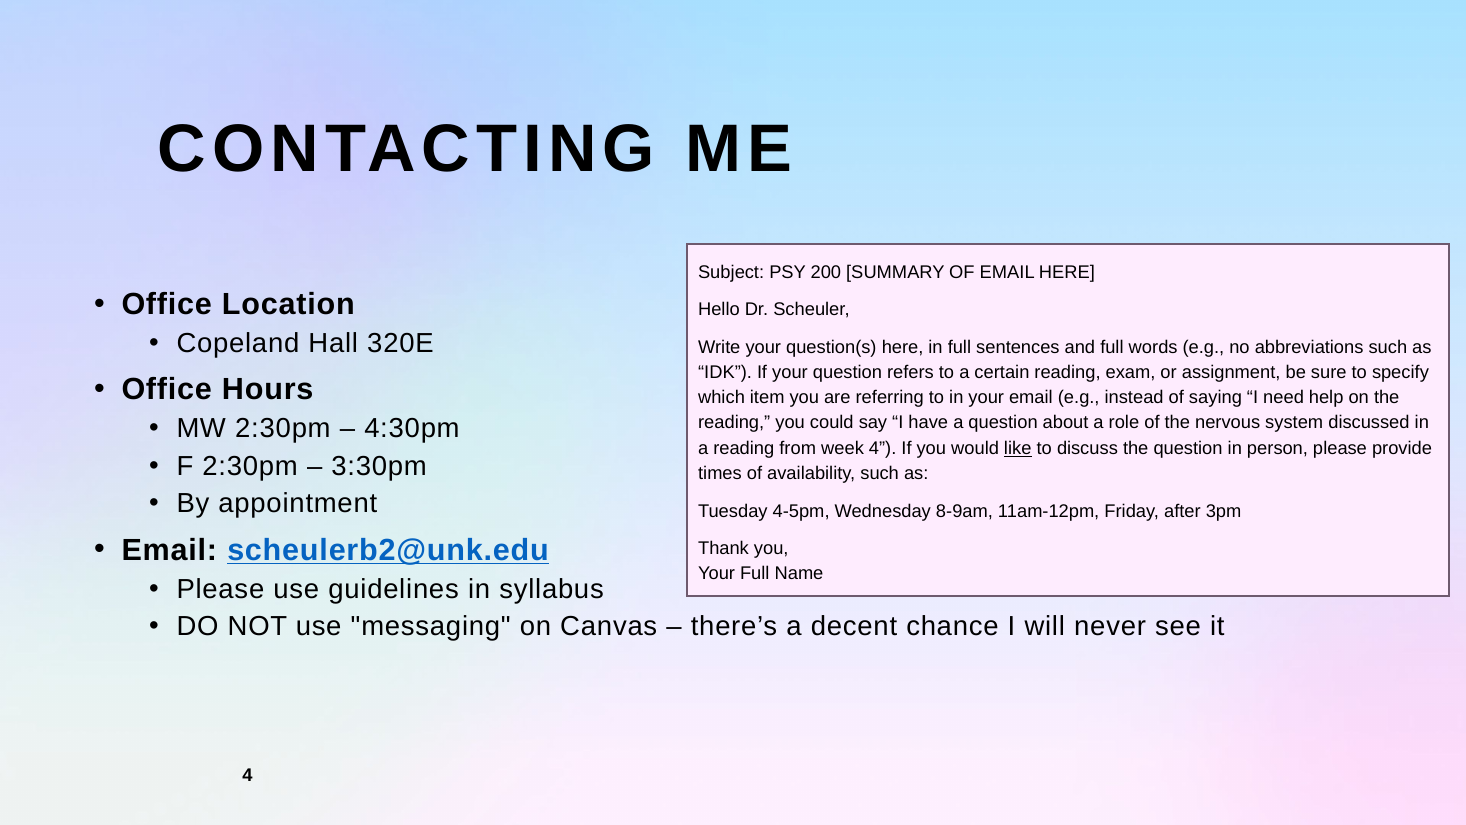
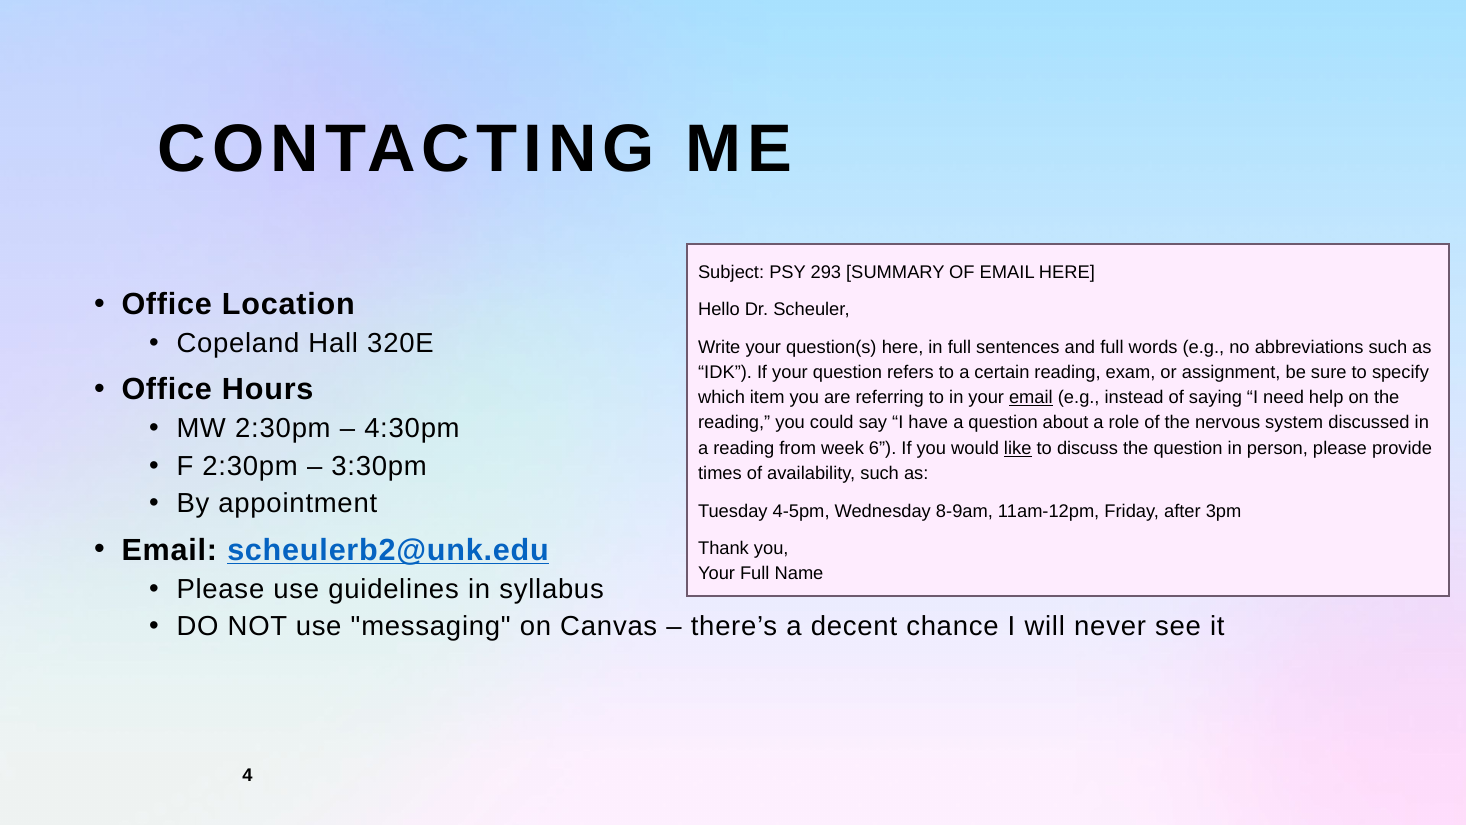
200: 200 -> 293
email at (1031, 397) underline: none -> present
week 4: 4 -> 6
